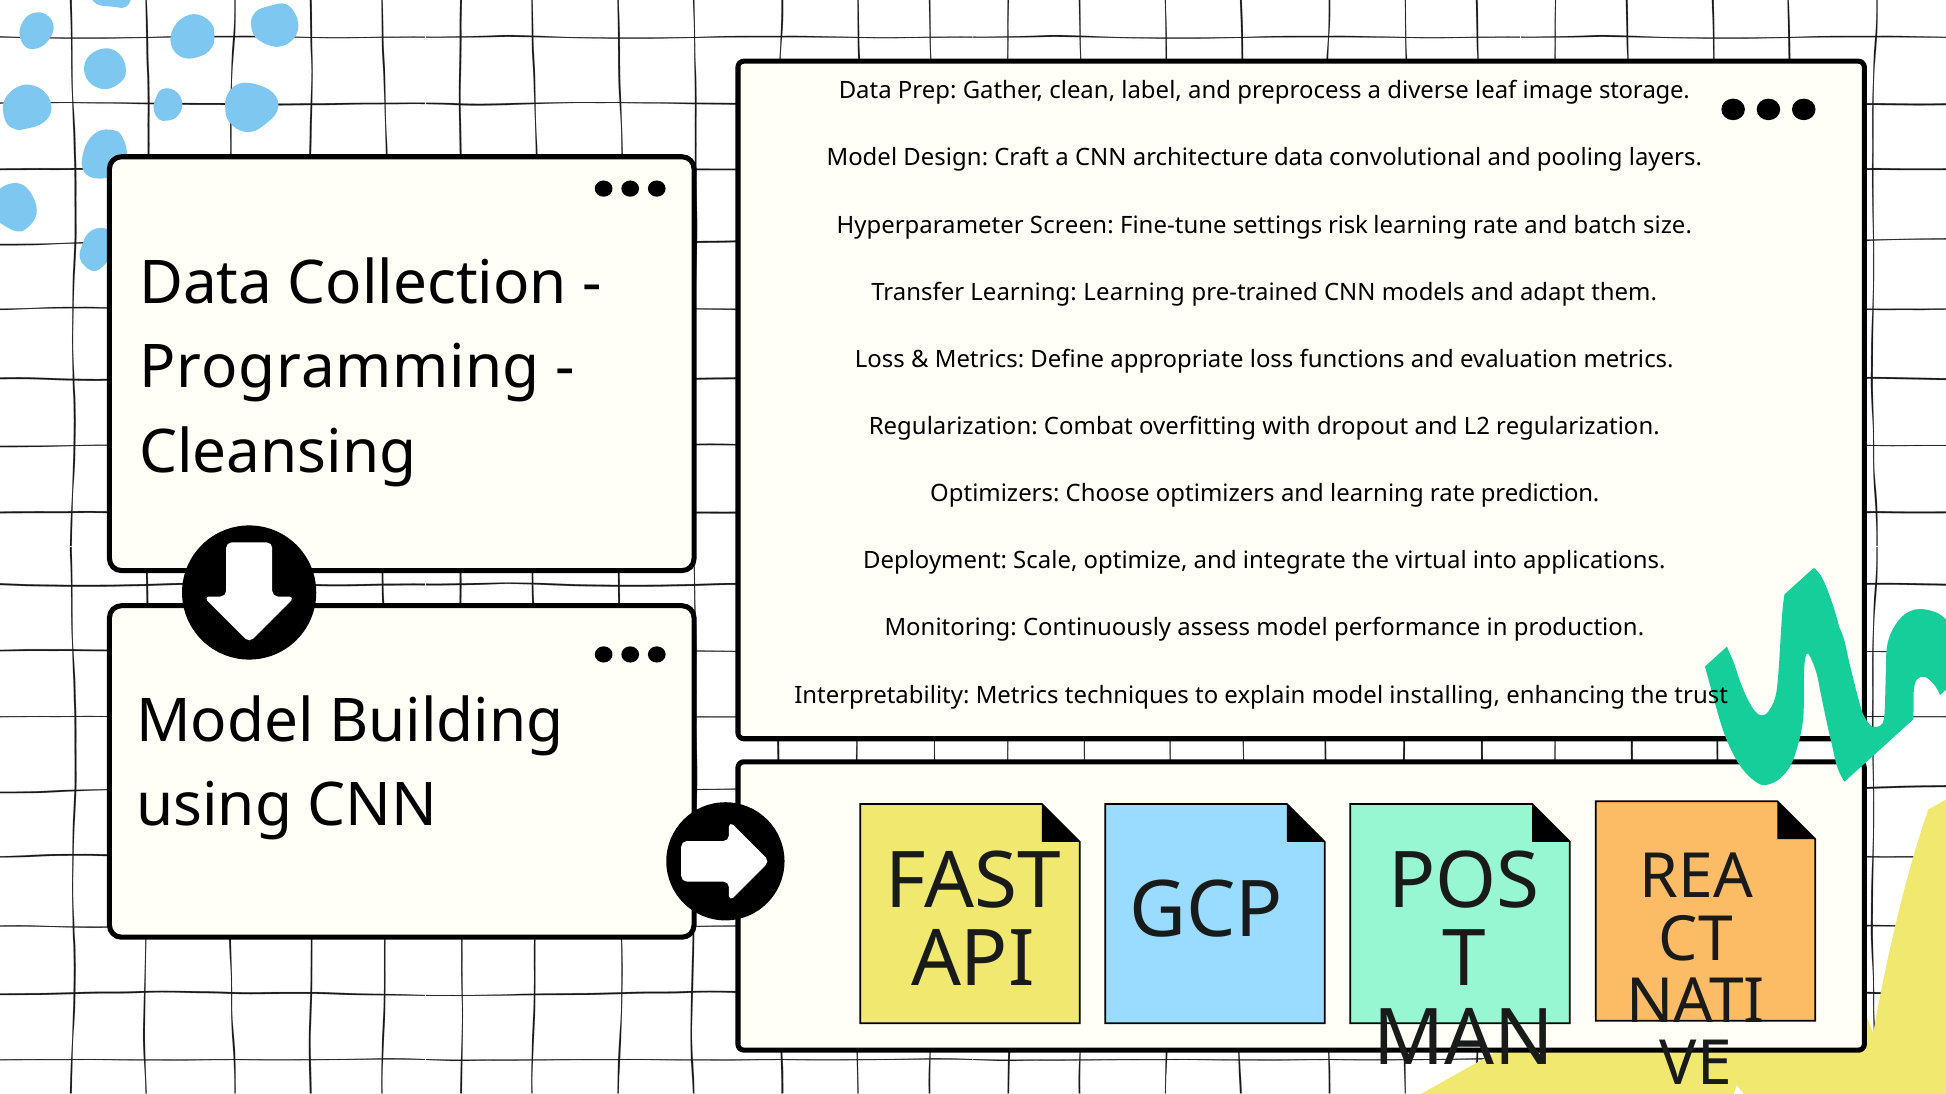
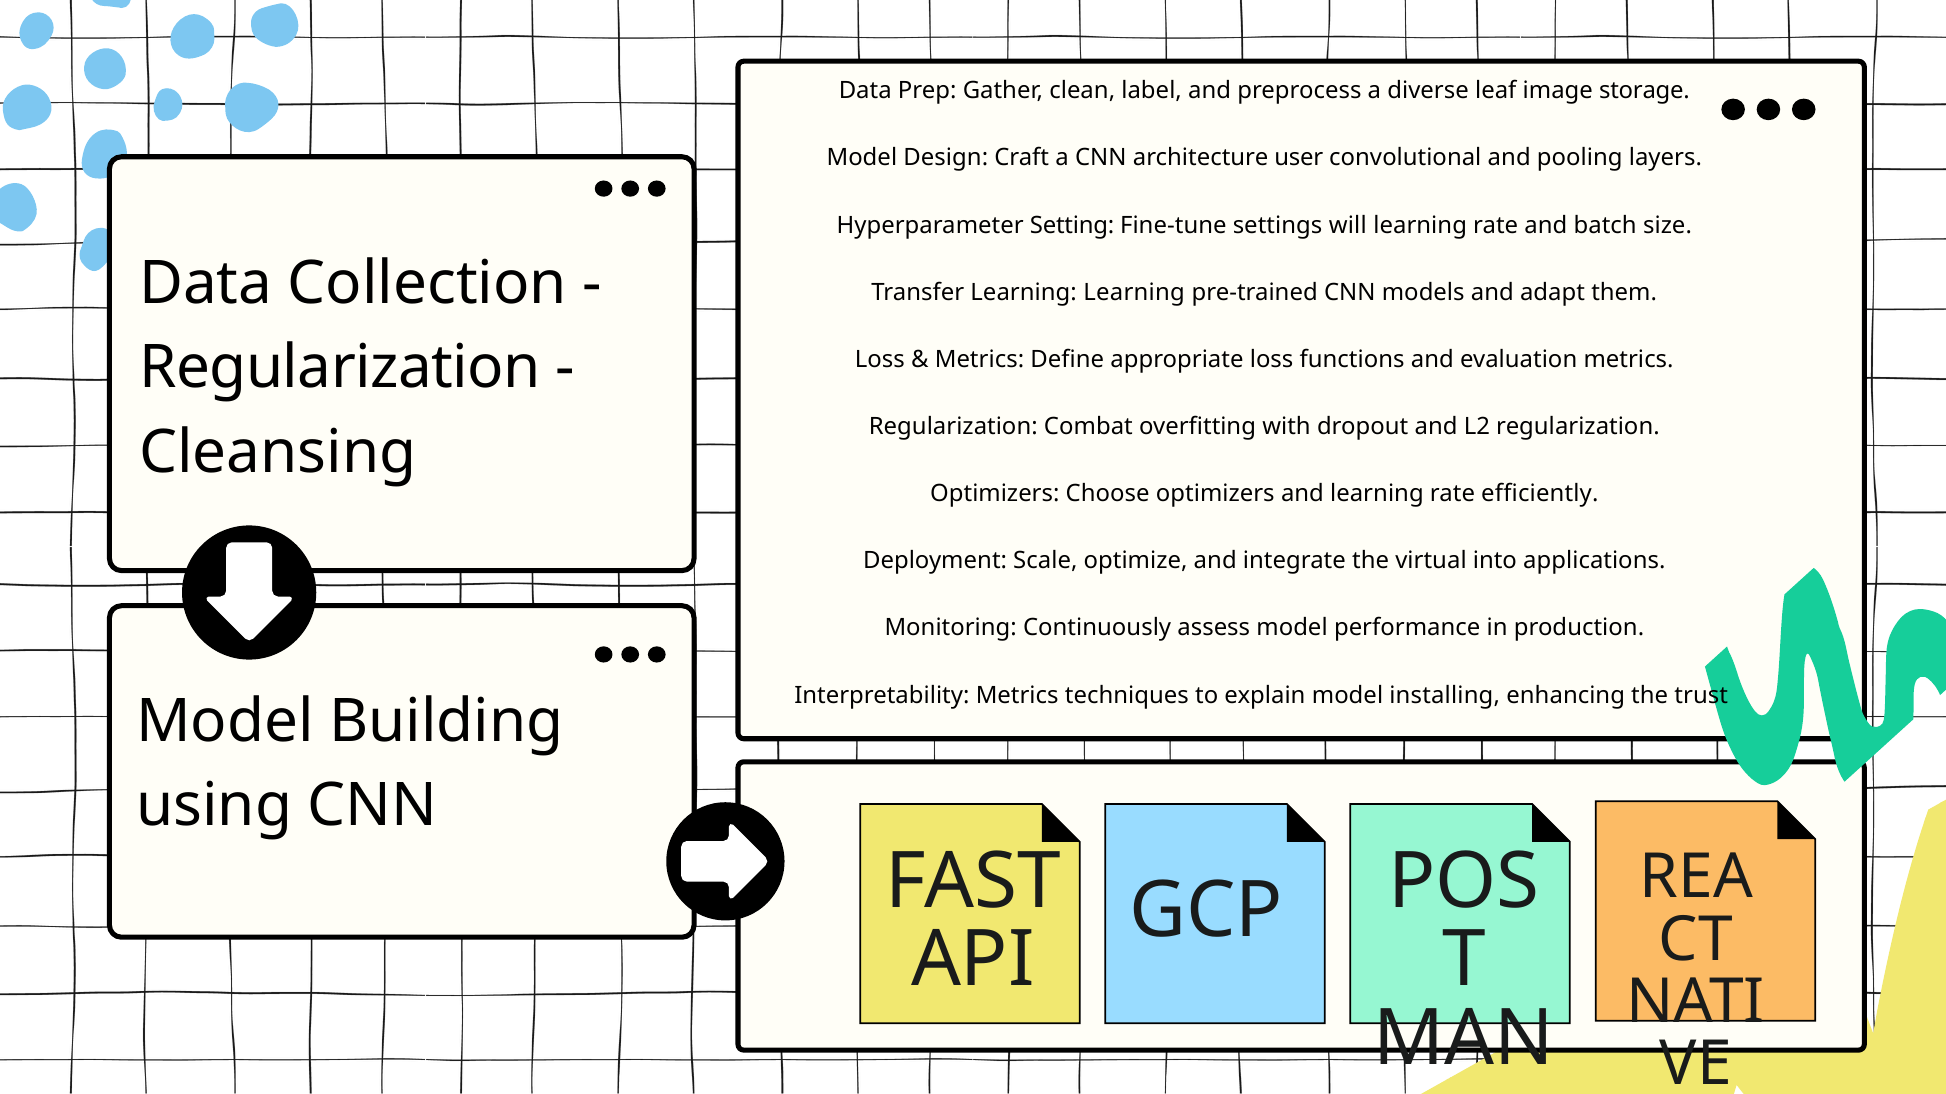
architecture data: data -> user
Screen: Screen -> Setting
risk: risk -> will
Programming at (340, 368): Programming -> Regularization
prediction: prediction -> efficiently
